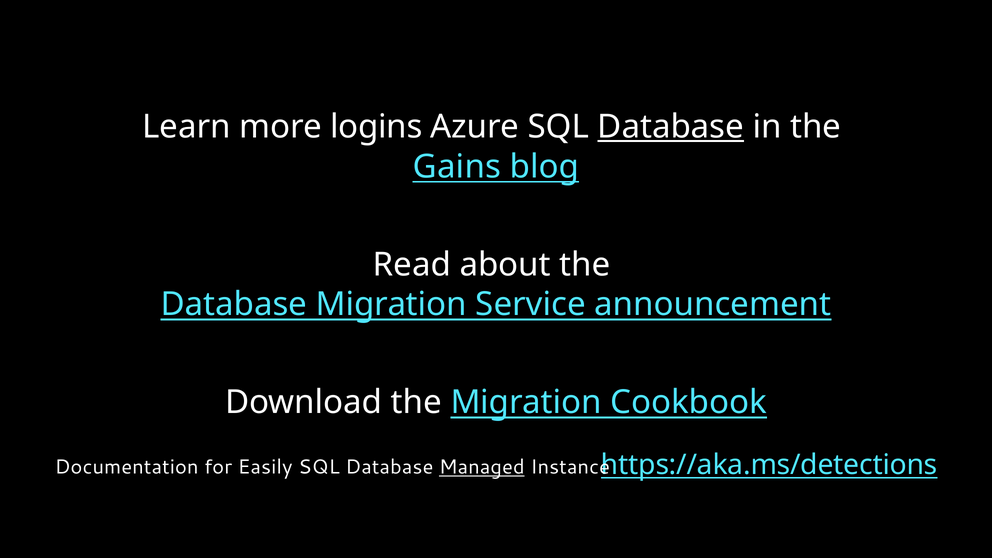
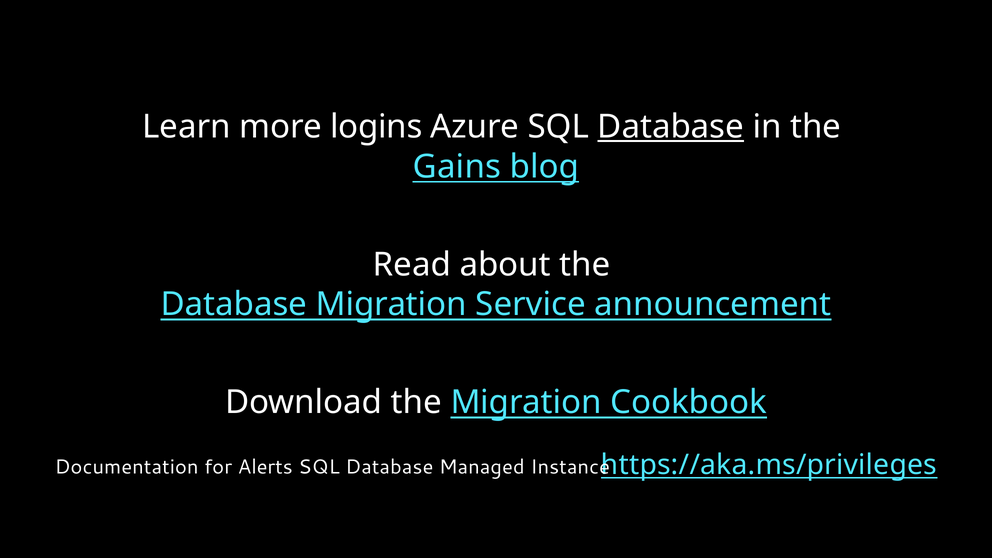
https://aka.ms/detections: https://aka.ms/detections -> https://aka.ms/privileges
Easily: Easily -> Alerts
Managed underline: present -> none
